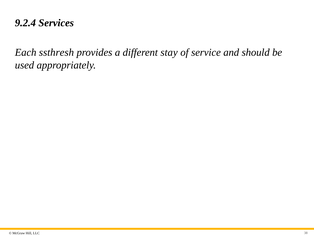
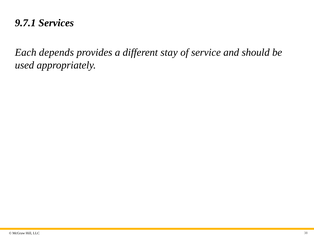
9.2.4: 9.2.4 -> 9.7.1
ssthresh: ssthresh -> depends
